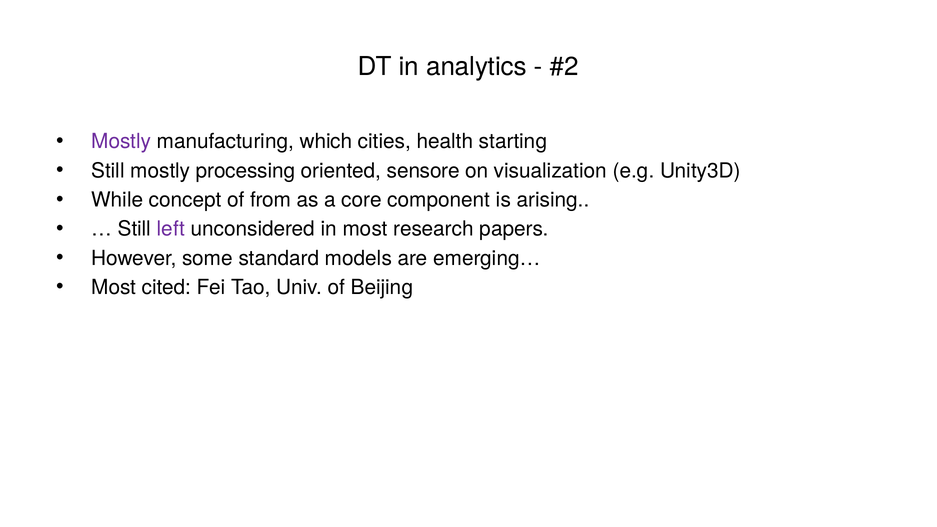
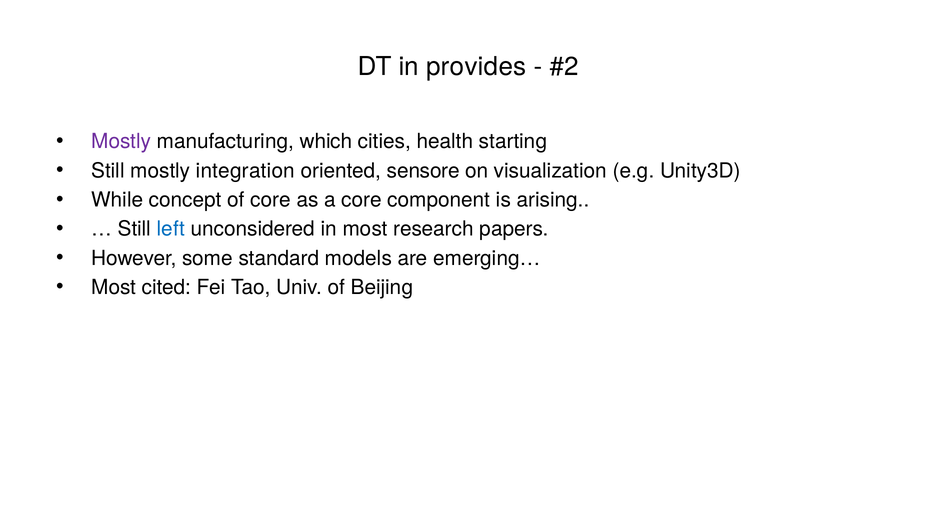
analytics: analytics -> provides
processing: processing -> integration
of from: from -> core
left colour: purple -> blue
